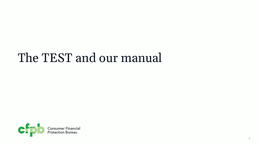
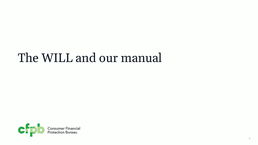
TEST: TEST -> WILL
